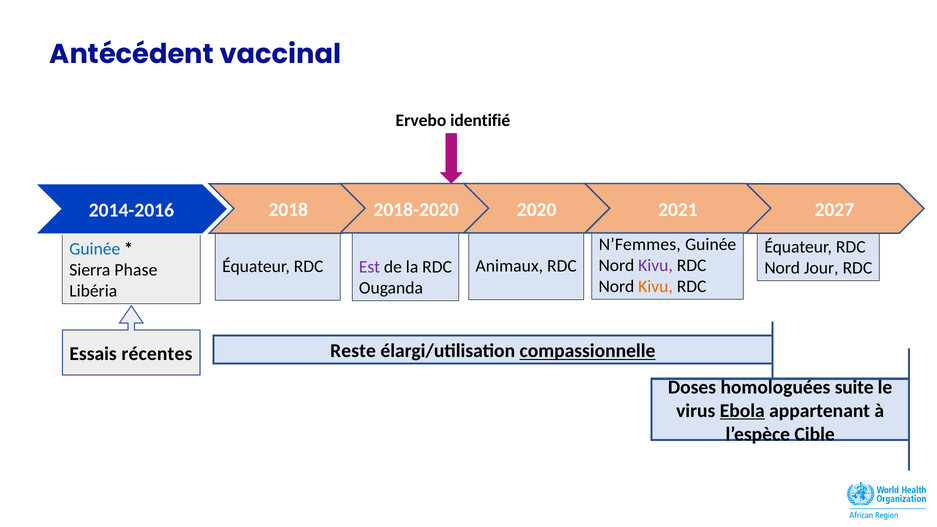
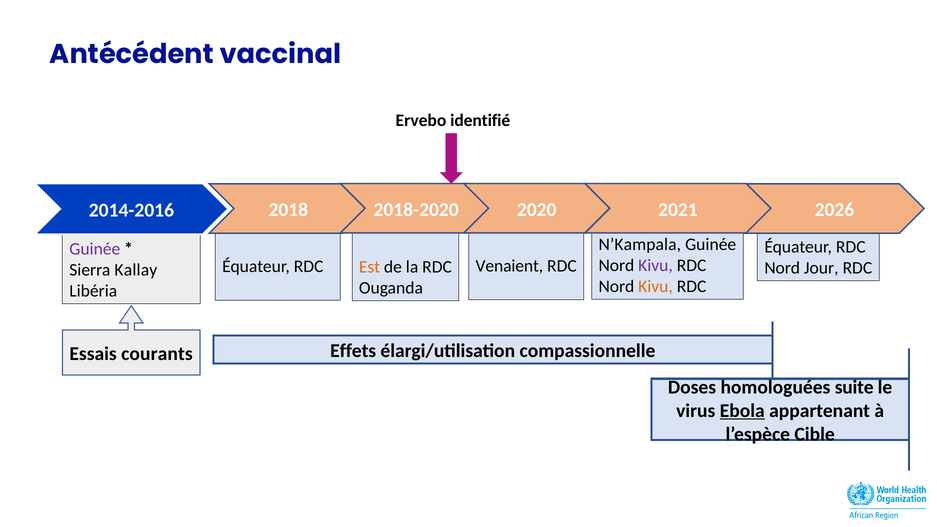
2027: 2027 -> 2026
N’Femmes: N’Femmes -> N’Kampala
Guinée at (95, 249) colour: blue -> purple
Animaux: Animaux -> Venaient
Est colour: purple -> orange
Phase: Phase -> Kallay
Reste: Reste -> Effets
compassionnelle underline: present -> none
récentes: récentes -> courants
